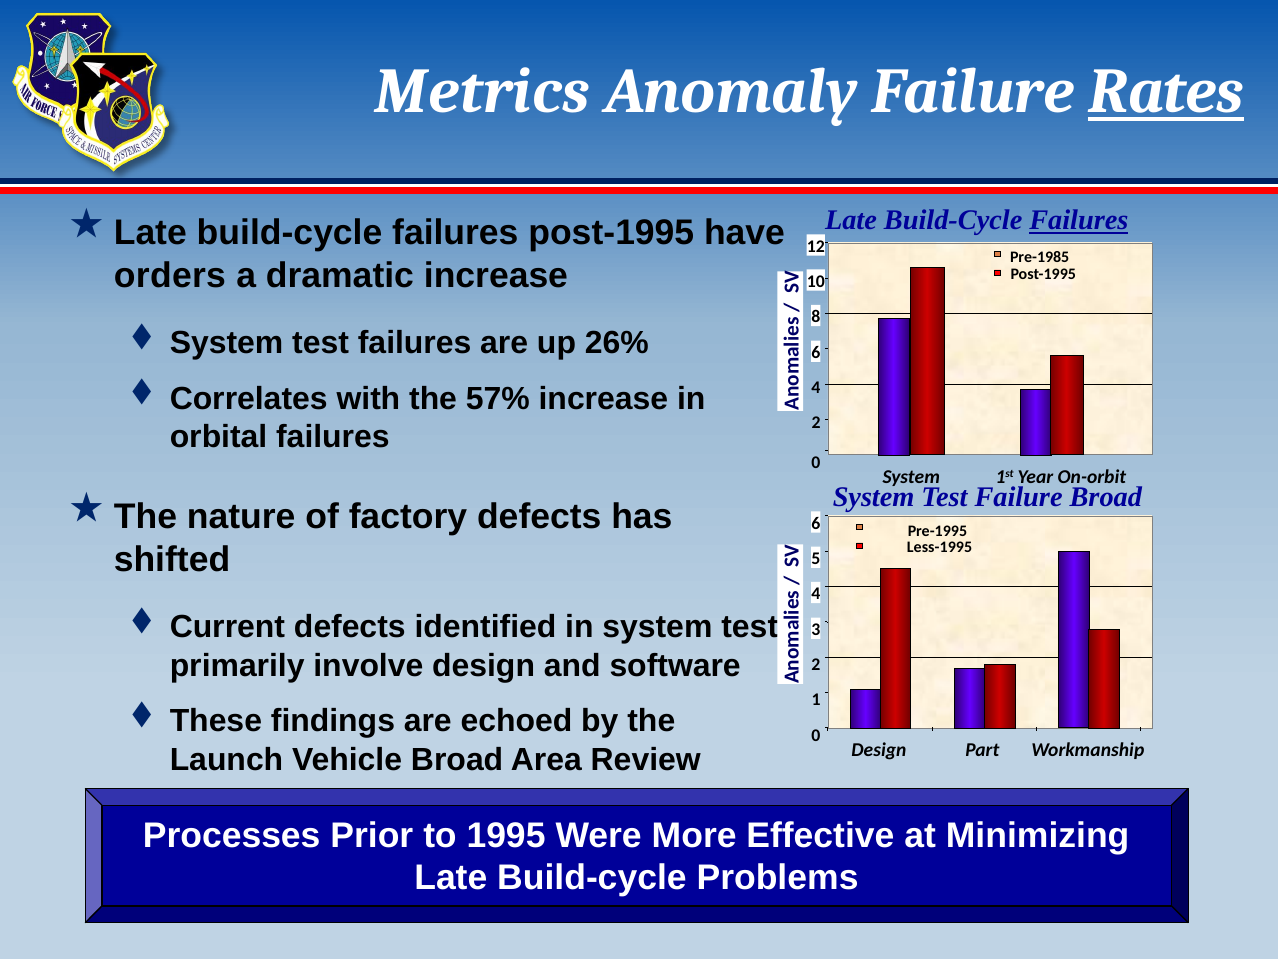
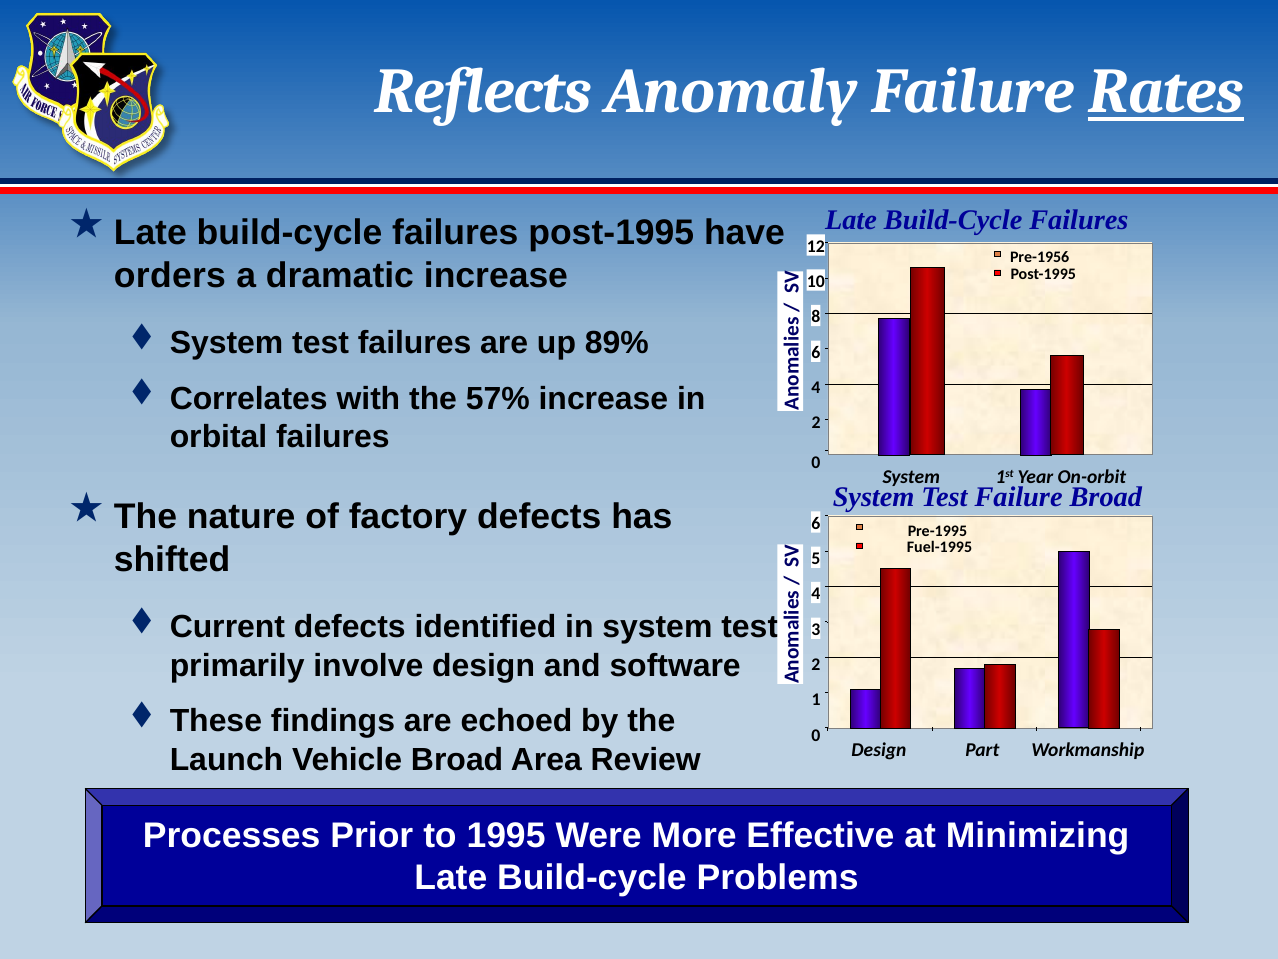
Metrics: Metrics -> Reflects
Failures at (1079, 220) underline: present -> none
Pre-1985: Pre-1985 -> Pre-1956
26%: 26% -> 89%
Less-1995: Less-1995 -> Fuel-1995
